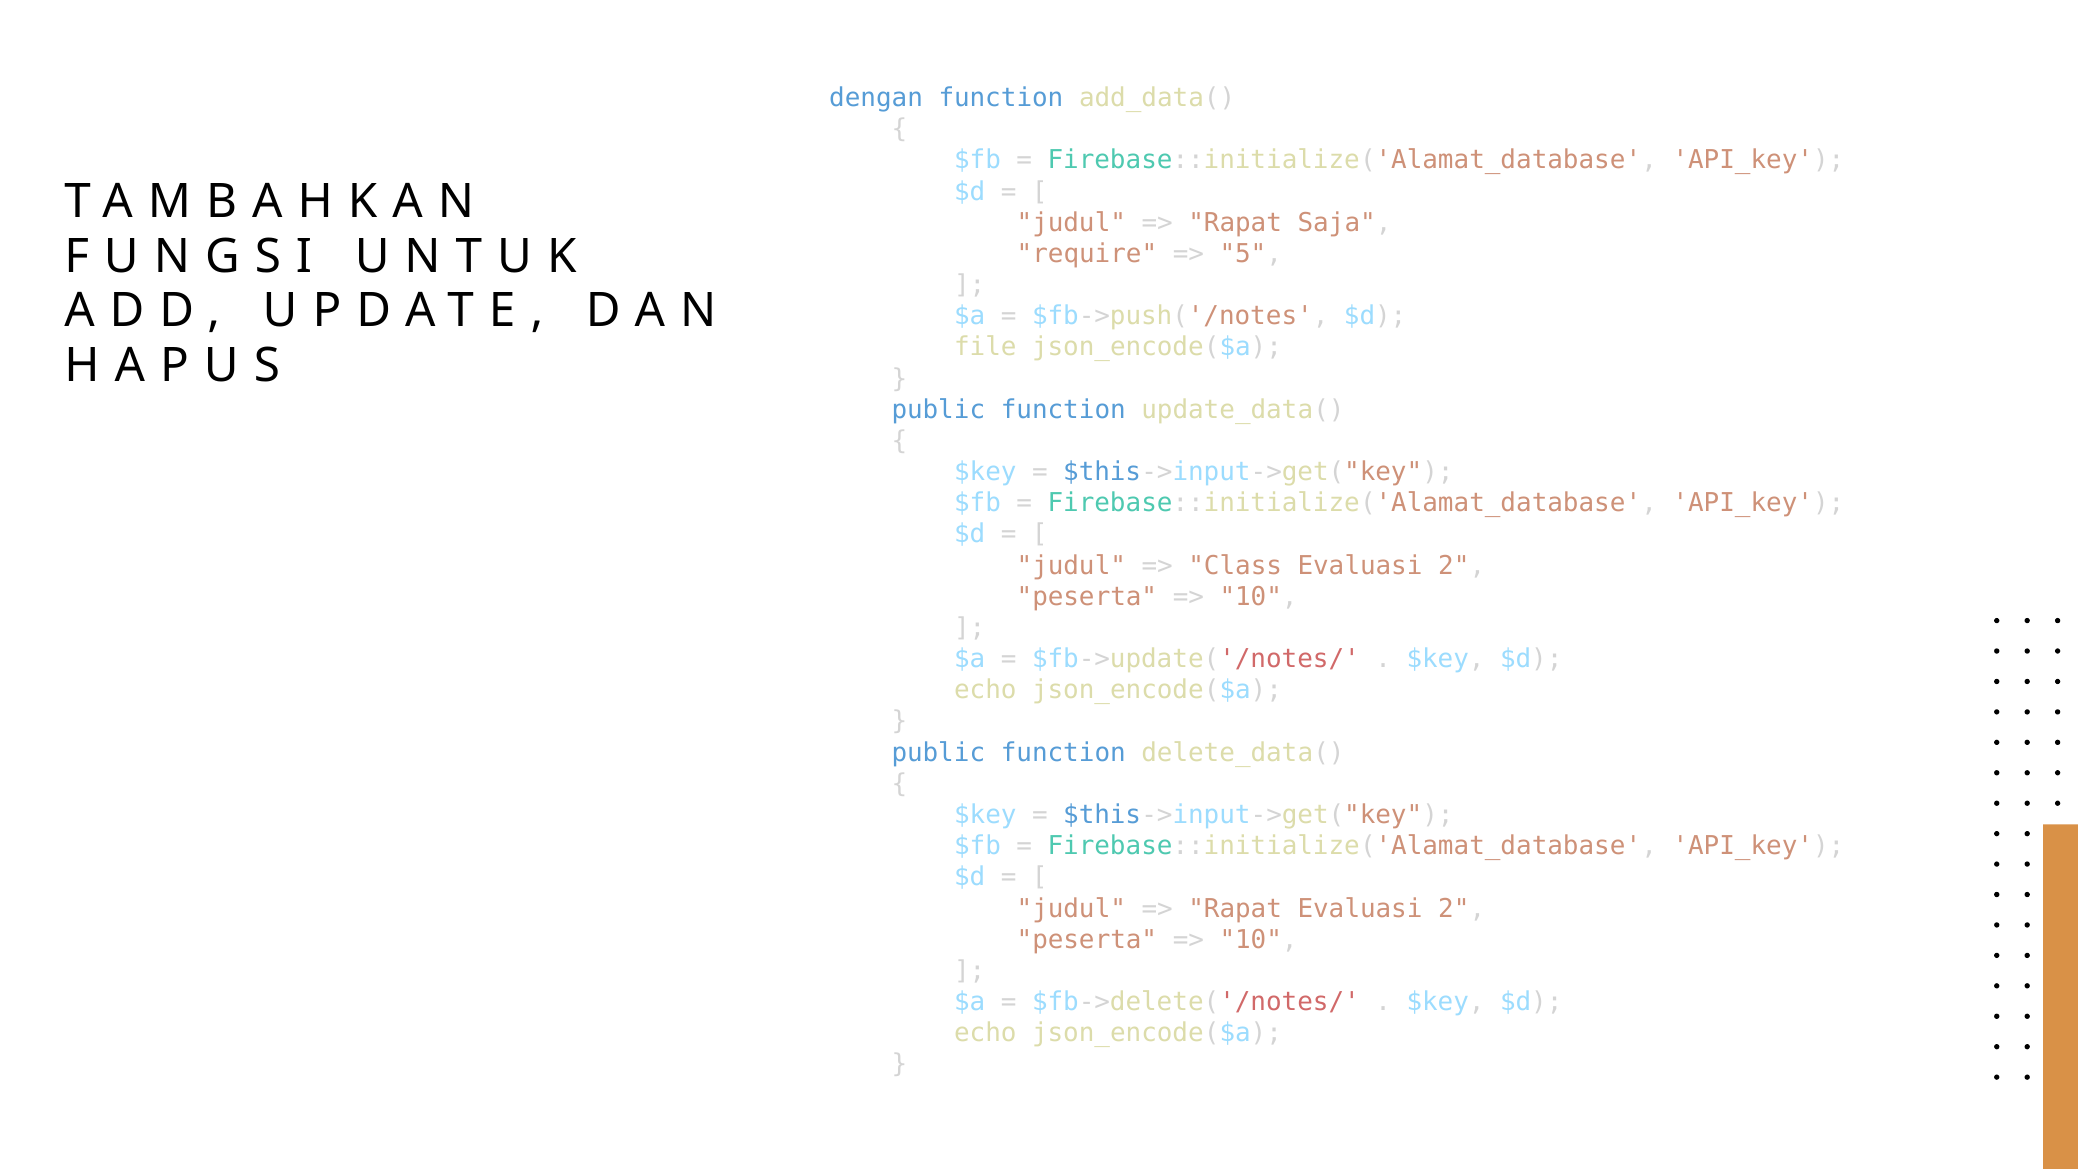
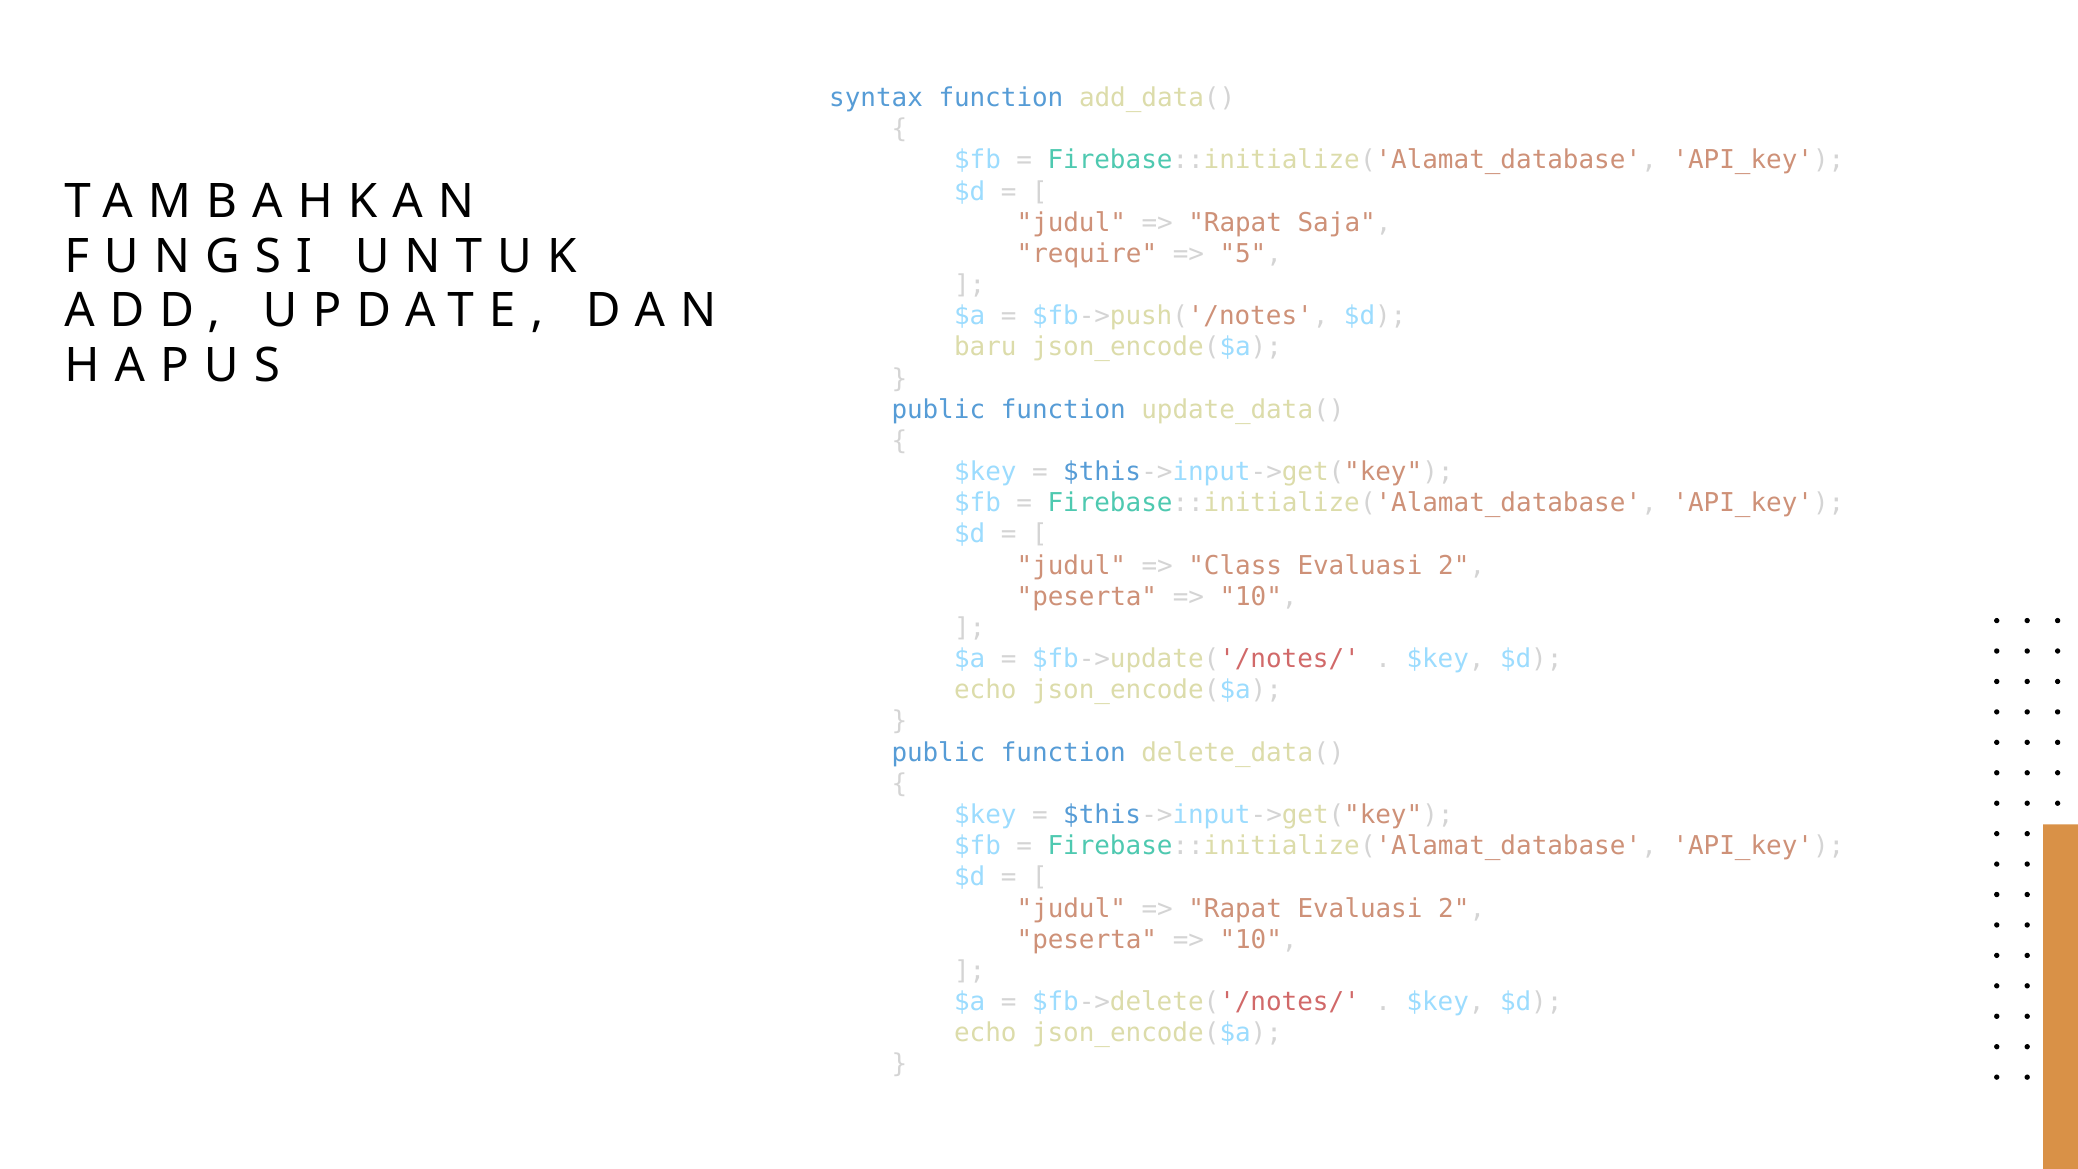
dengan: dengan -> syntax
file: file -> baru
